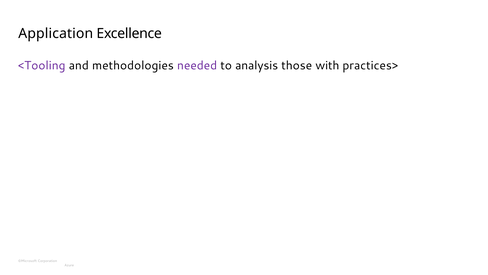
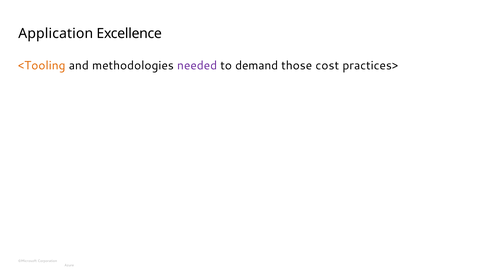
<Tooling colour: purple -> orange
analysis: analysis -> demand
with: with -> cost
